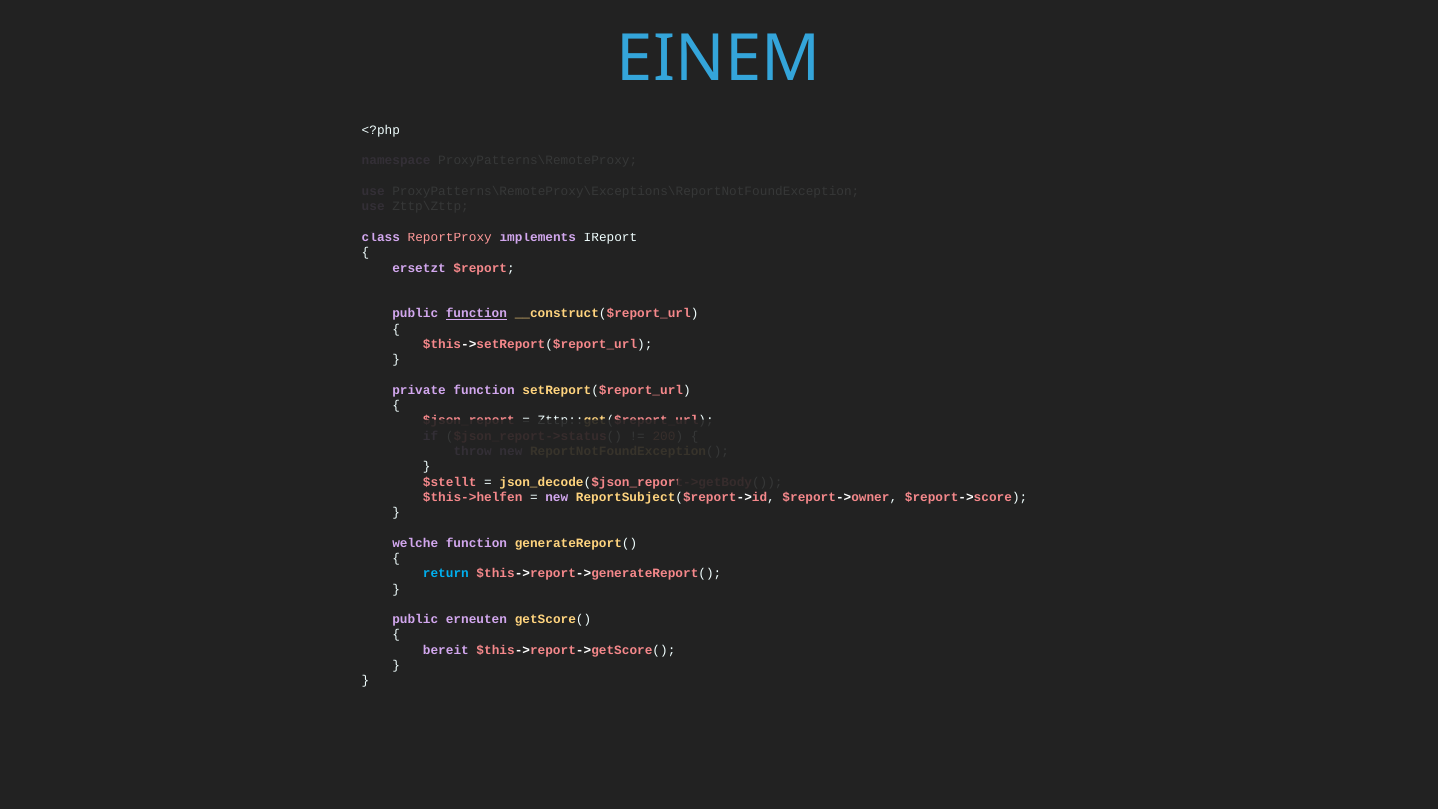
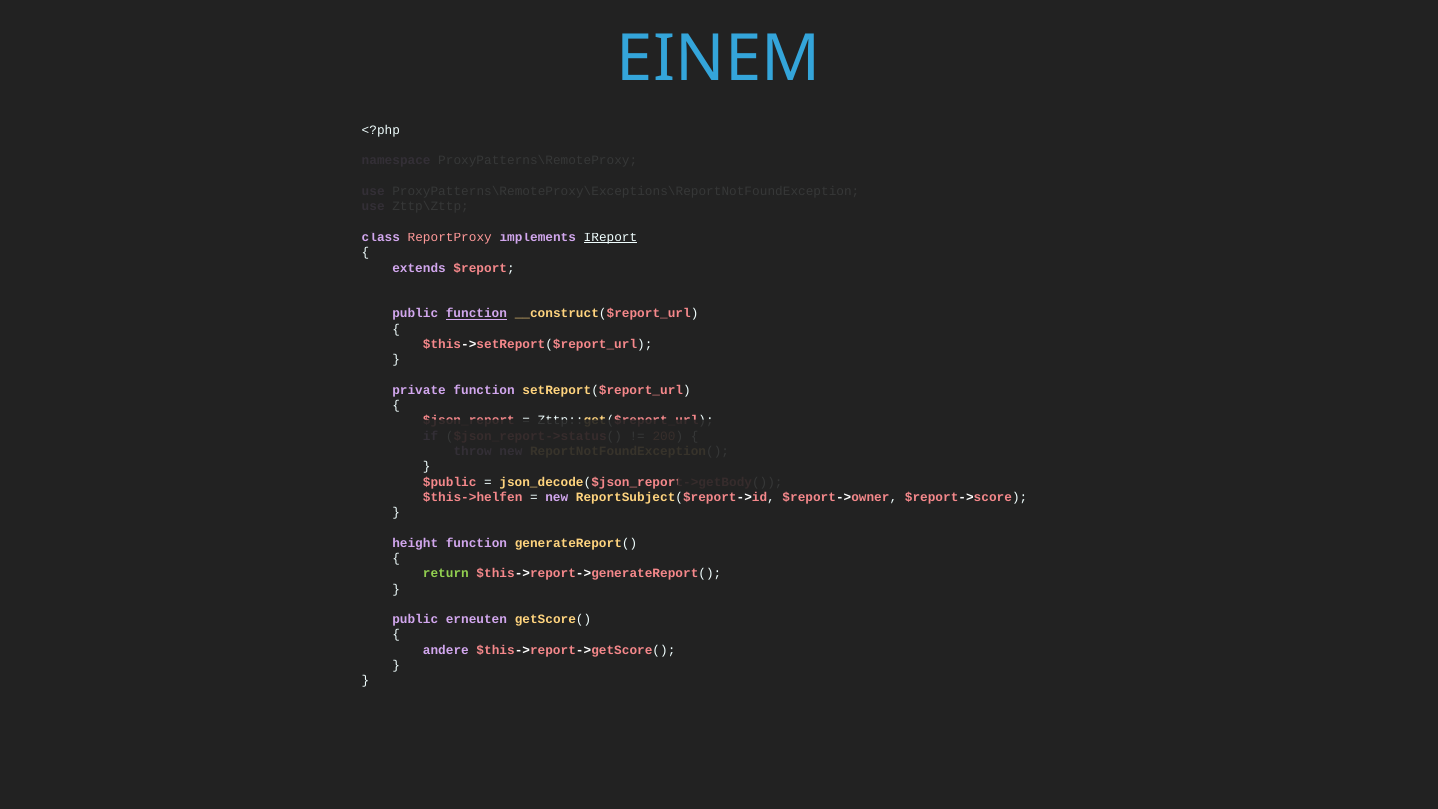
IReport underline: none -> present
ersetzt: ersetzt -> extends
$stellt: $stellt -> $public
welche: welche -> height
return colour: light blue -> light green
bereit: bereit -> andere
